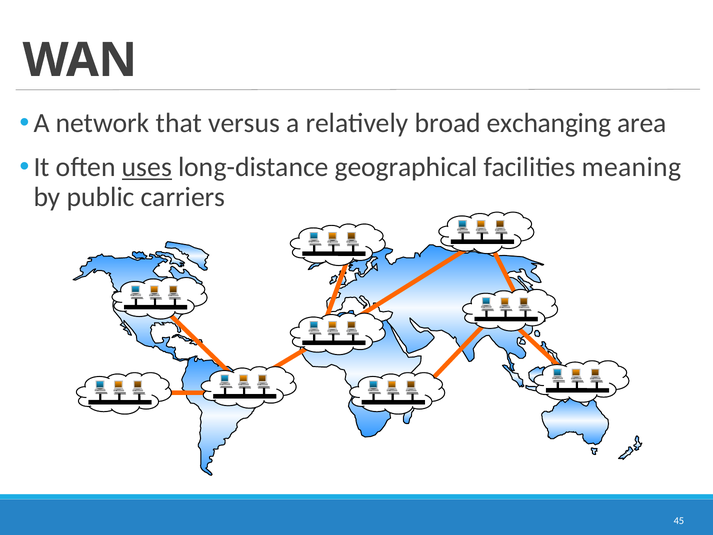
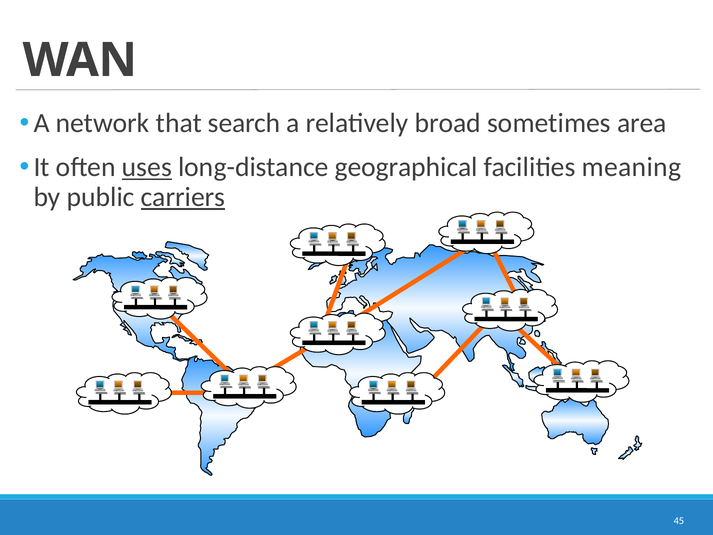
versus: versus -> search
exchanging: exchanging -> sometimes
carriers underline: none -> present
